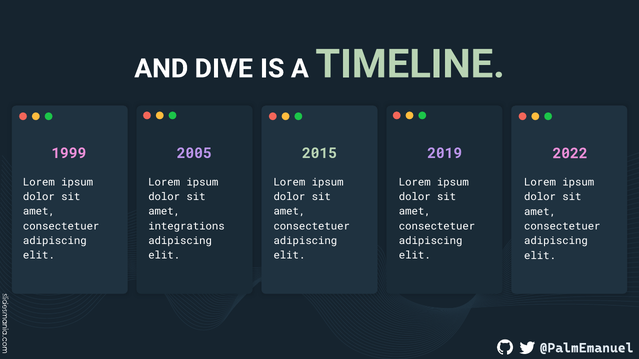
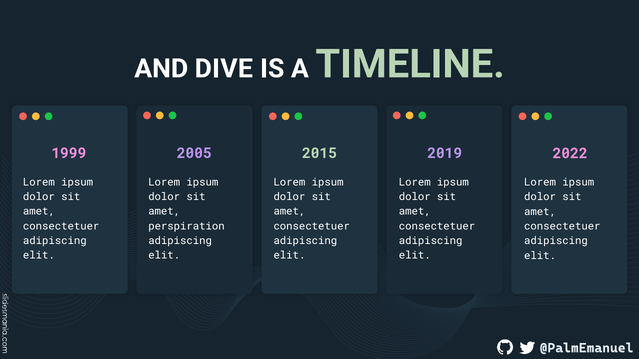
integrations: integrations -> perspiration
